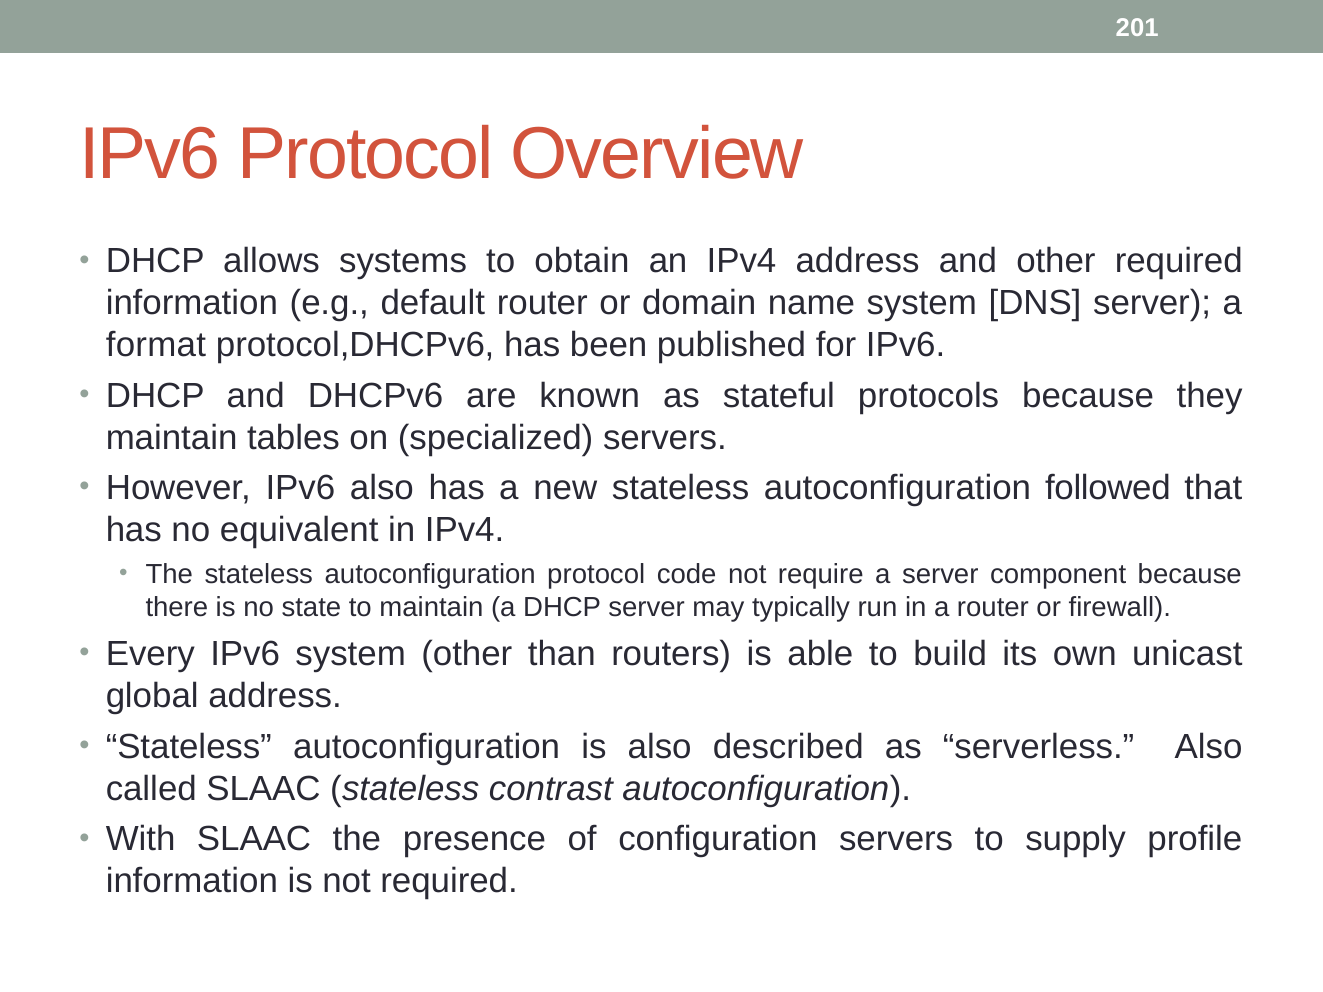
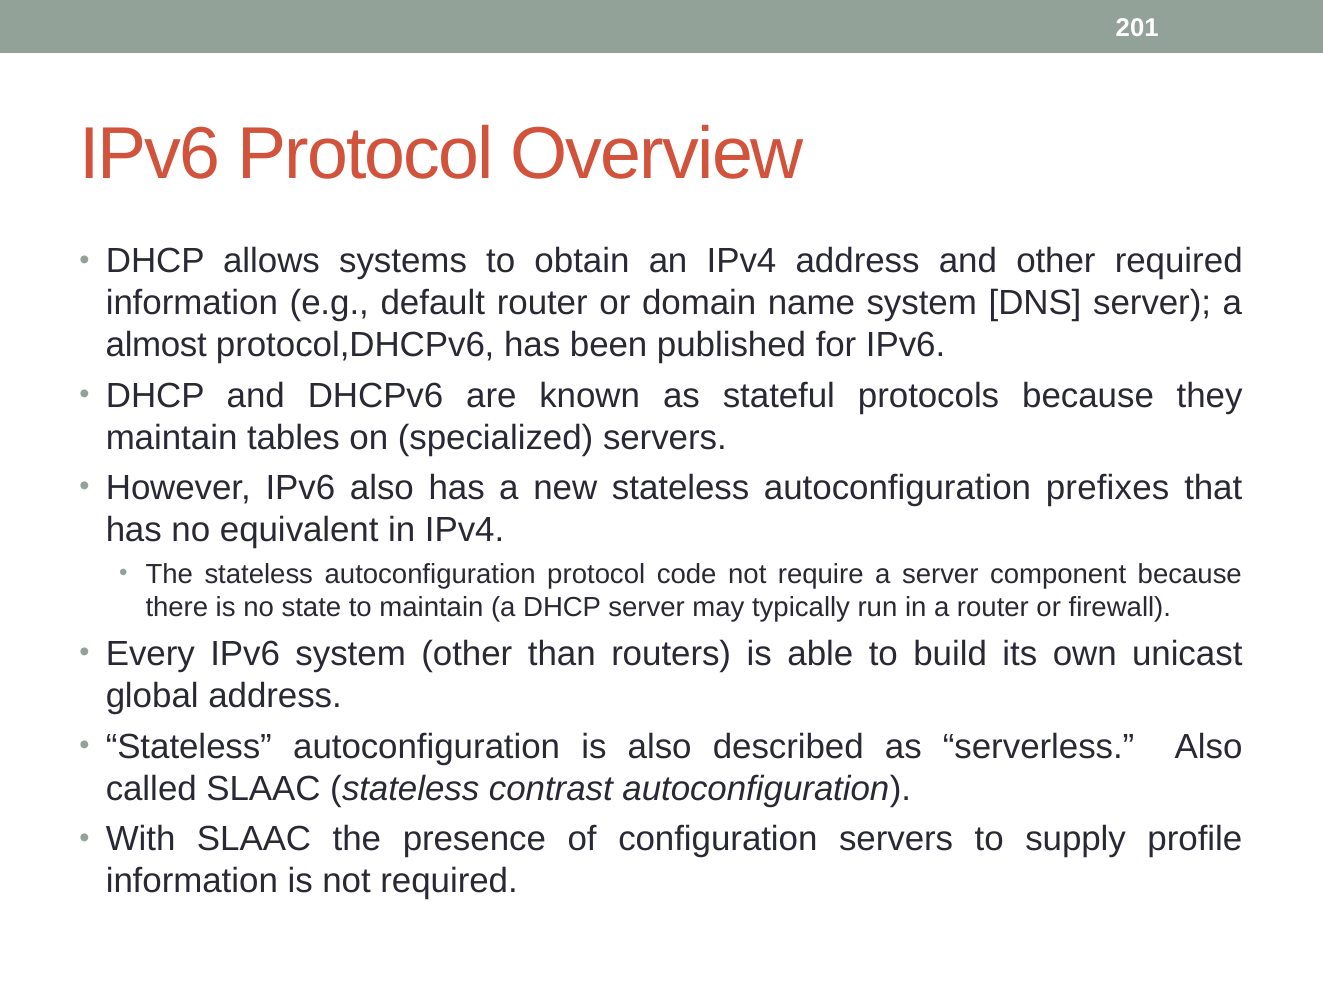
format: format -> almost
followed: followed -> prefixes
